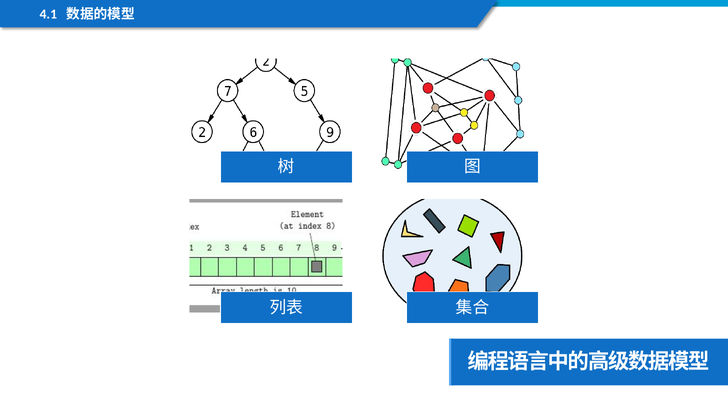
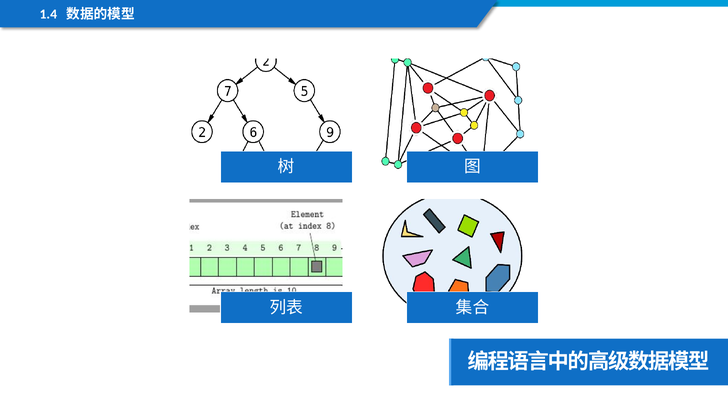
4.1: 4.1 -> 1.4
